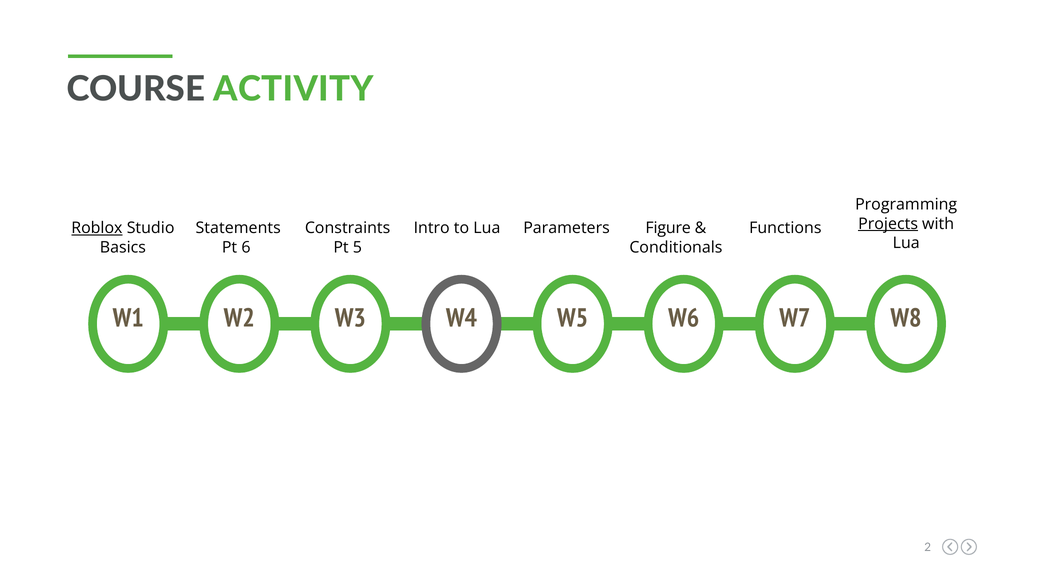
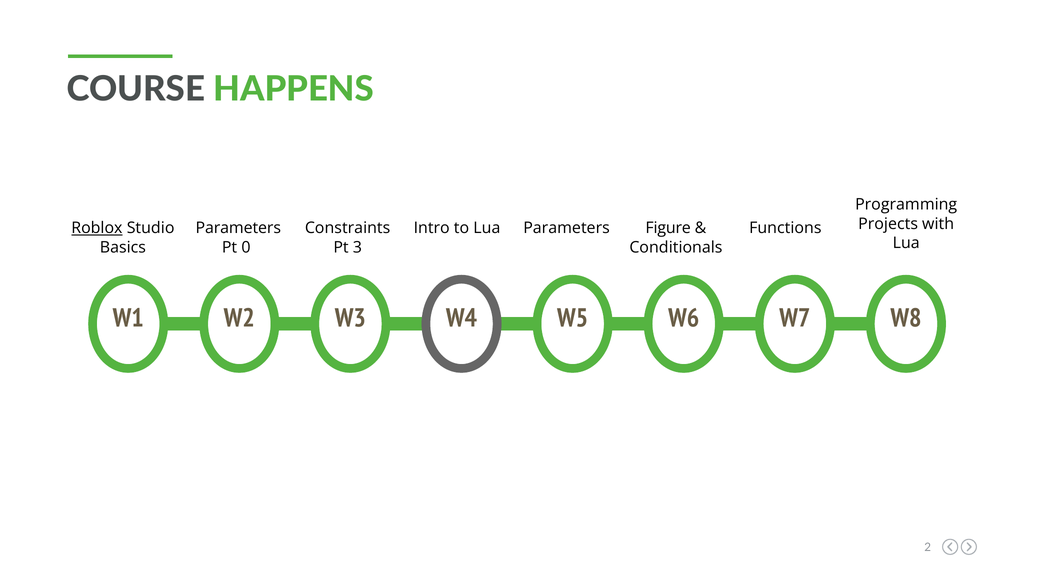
ACTIVITY: ACTIVITY -> HAPPENS
Projects underline: present -> none
Statements at (238, 228): Statements -> Parameters
6: 6 -> 0
5: 5 -> 3
